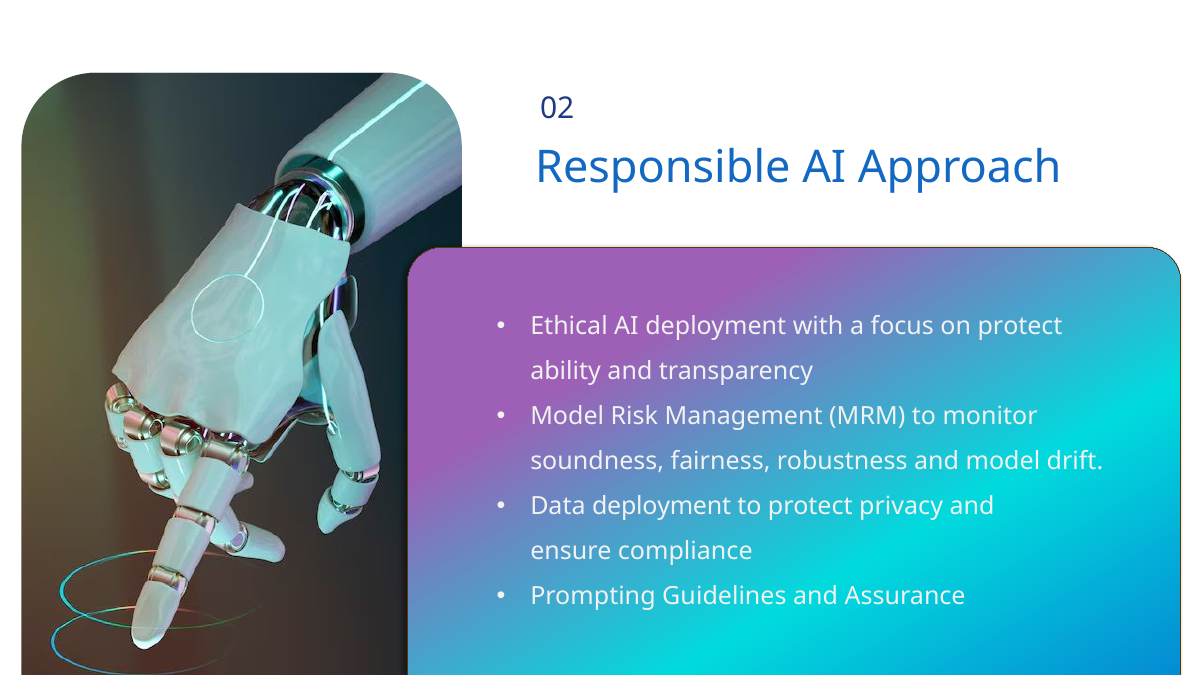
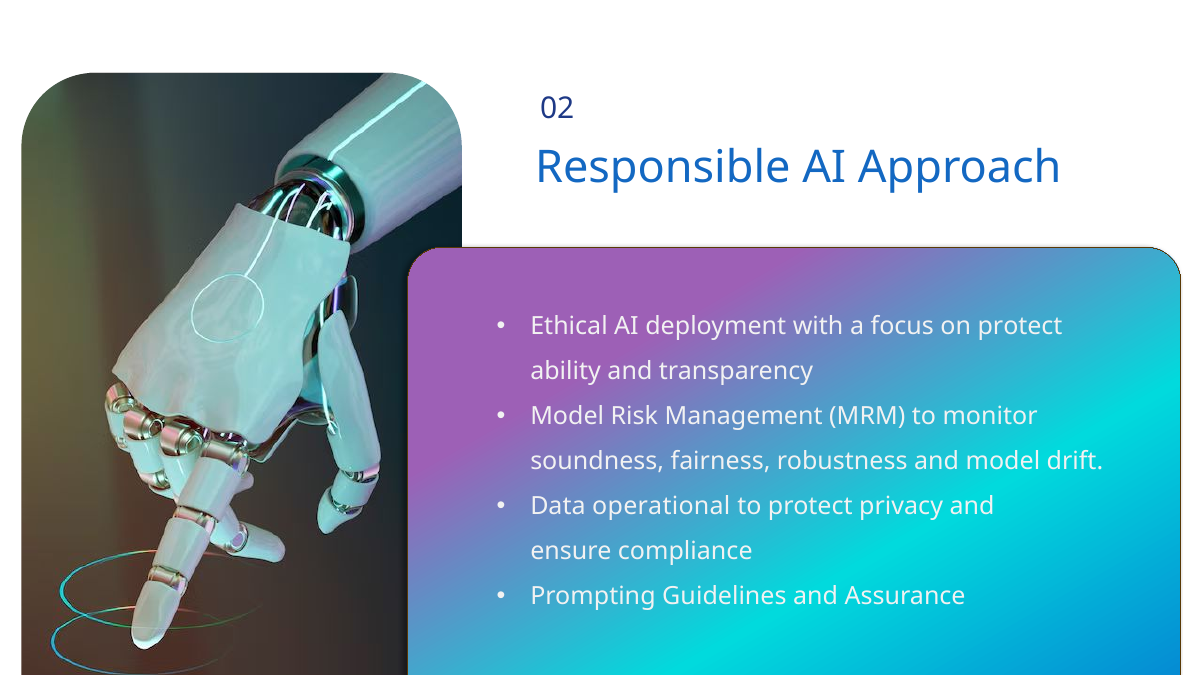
Data deployment: deployment -> operational
